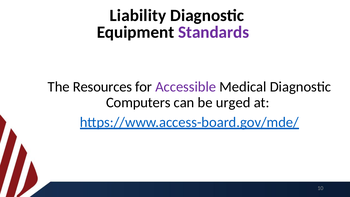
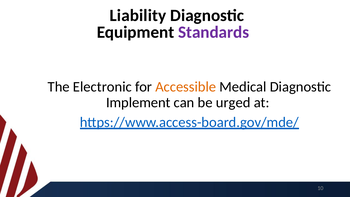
Resources: Resources -> Electronic
Accessible colour: purple -> orange
Computers: Computers -> Implement
